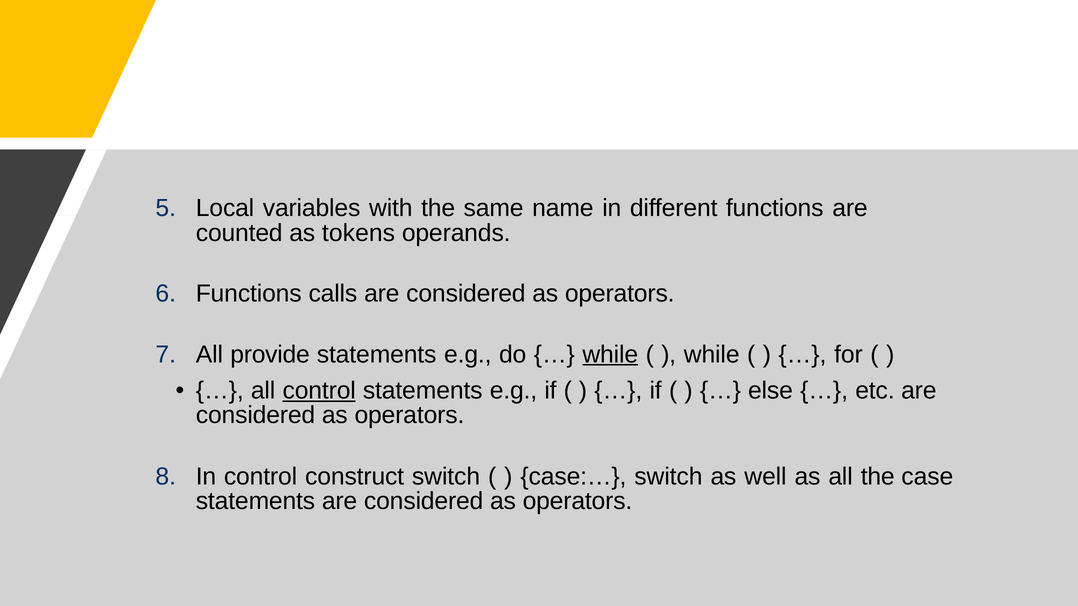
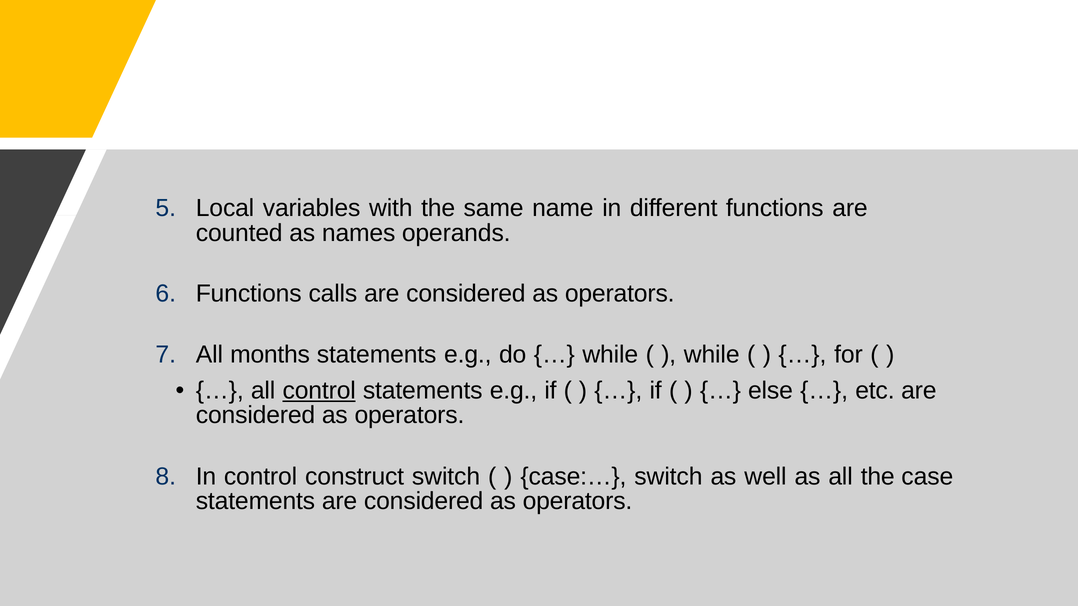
tokens: tokens -> names
provide: provide -> months
while at (610, 355) underline: present -> none
